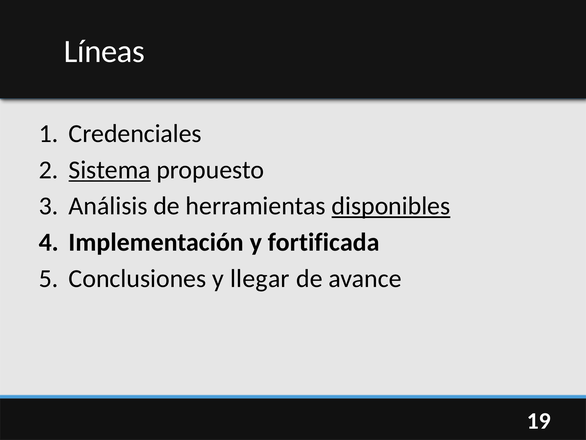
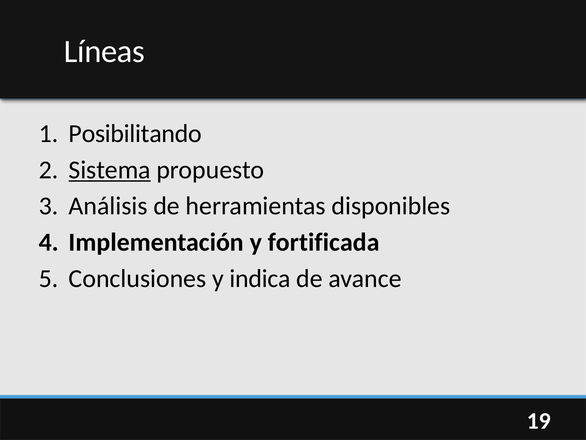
Credenciales: Credenciales -> Posibilitando
disponibles underline: present -> none
llegar: llegar -> indica
